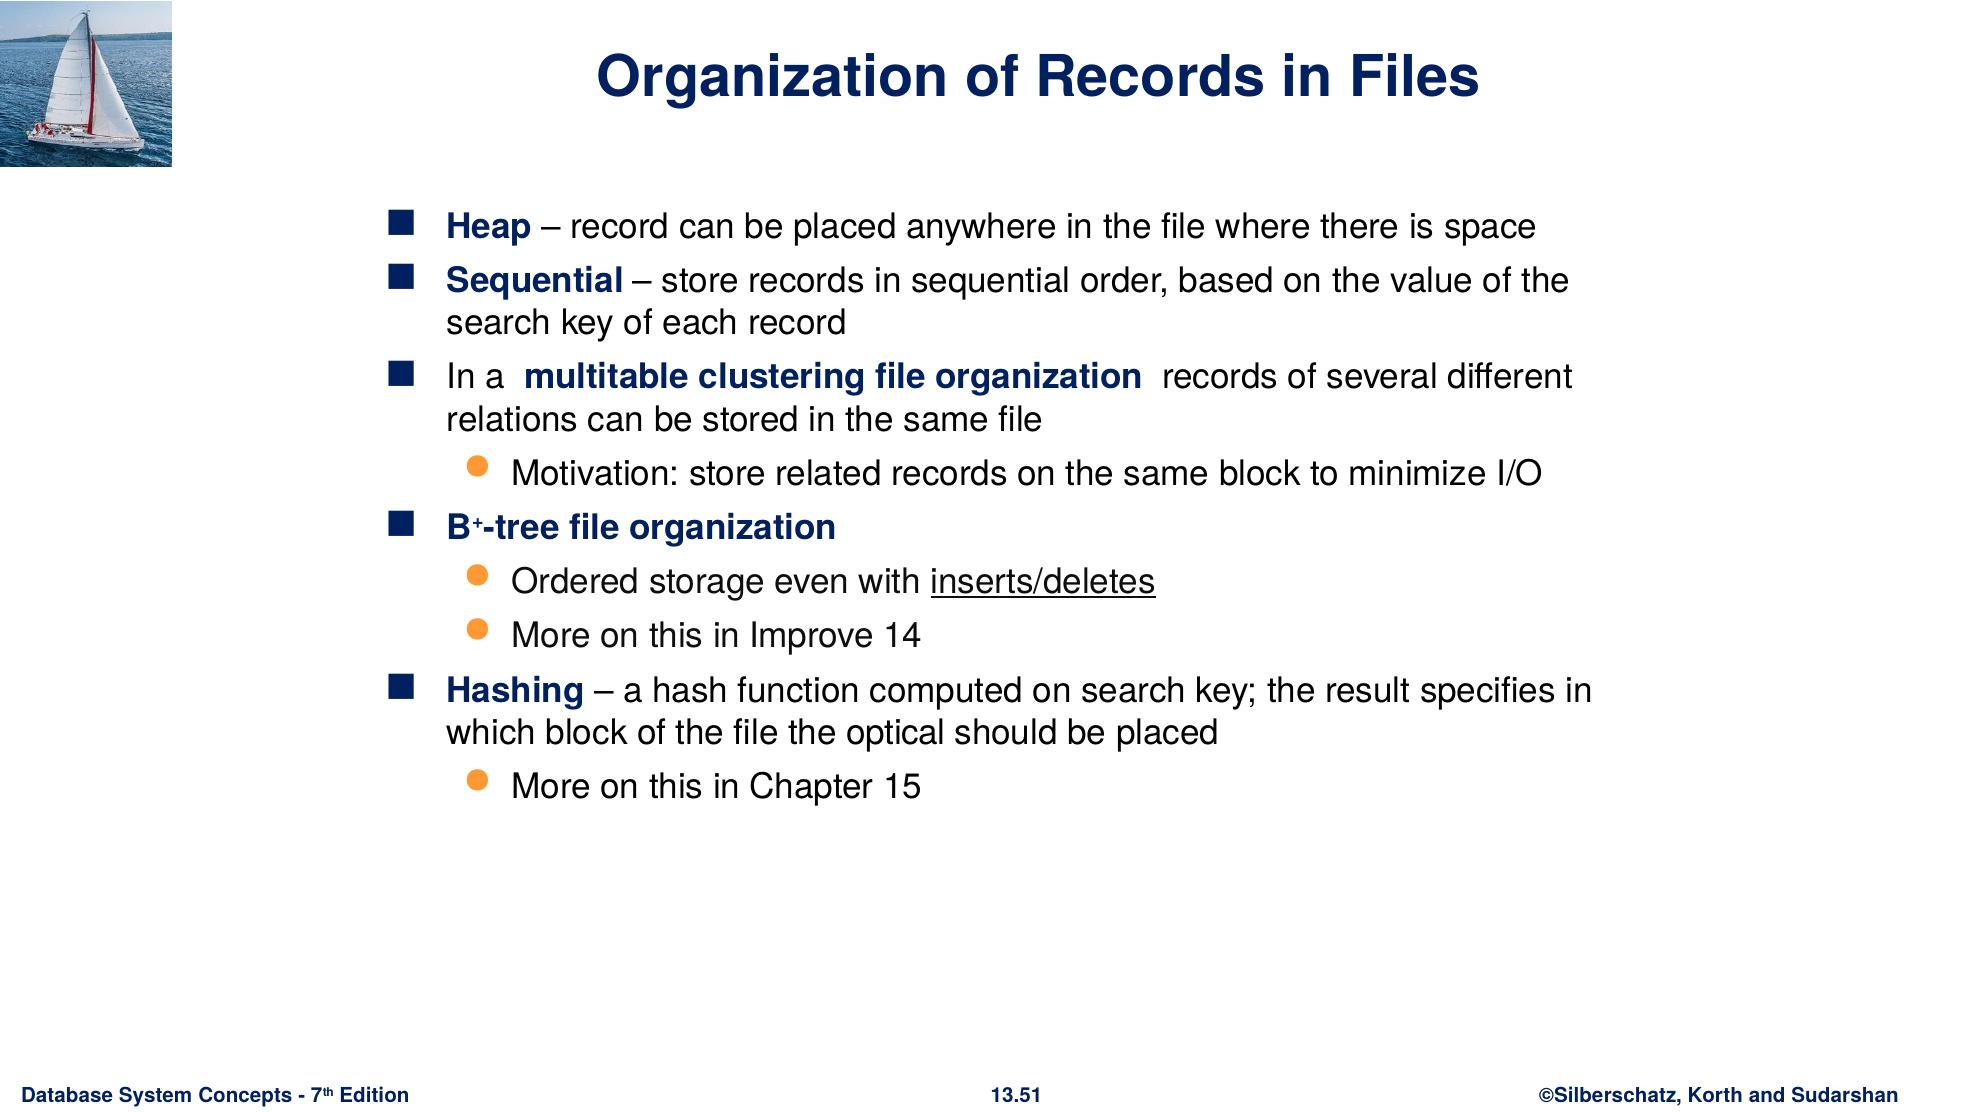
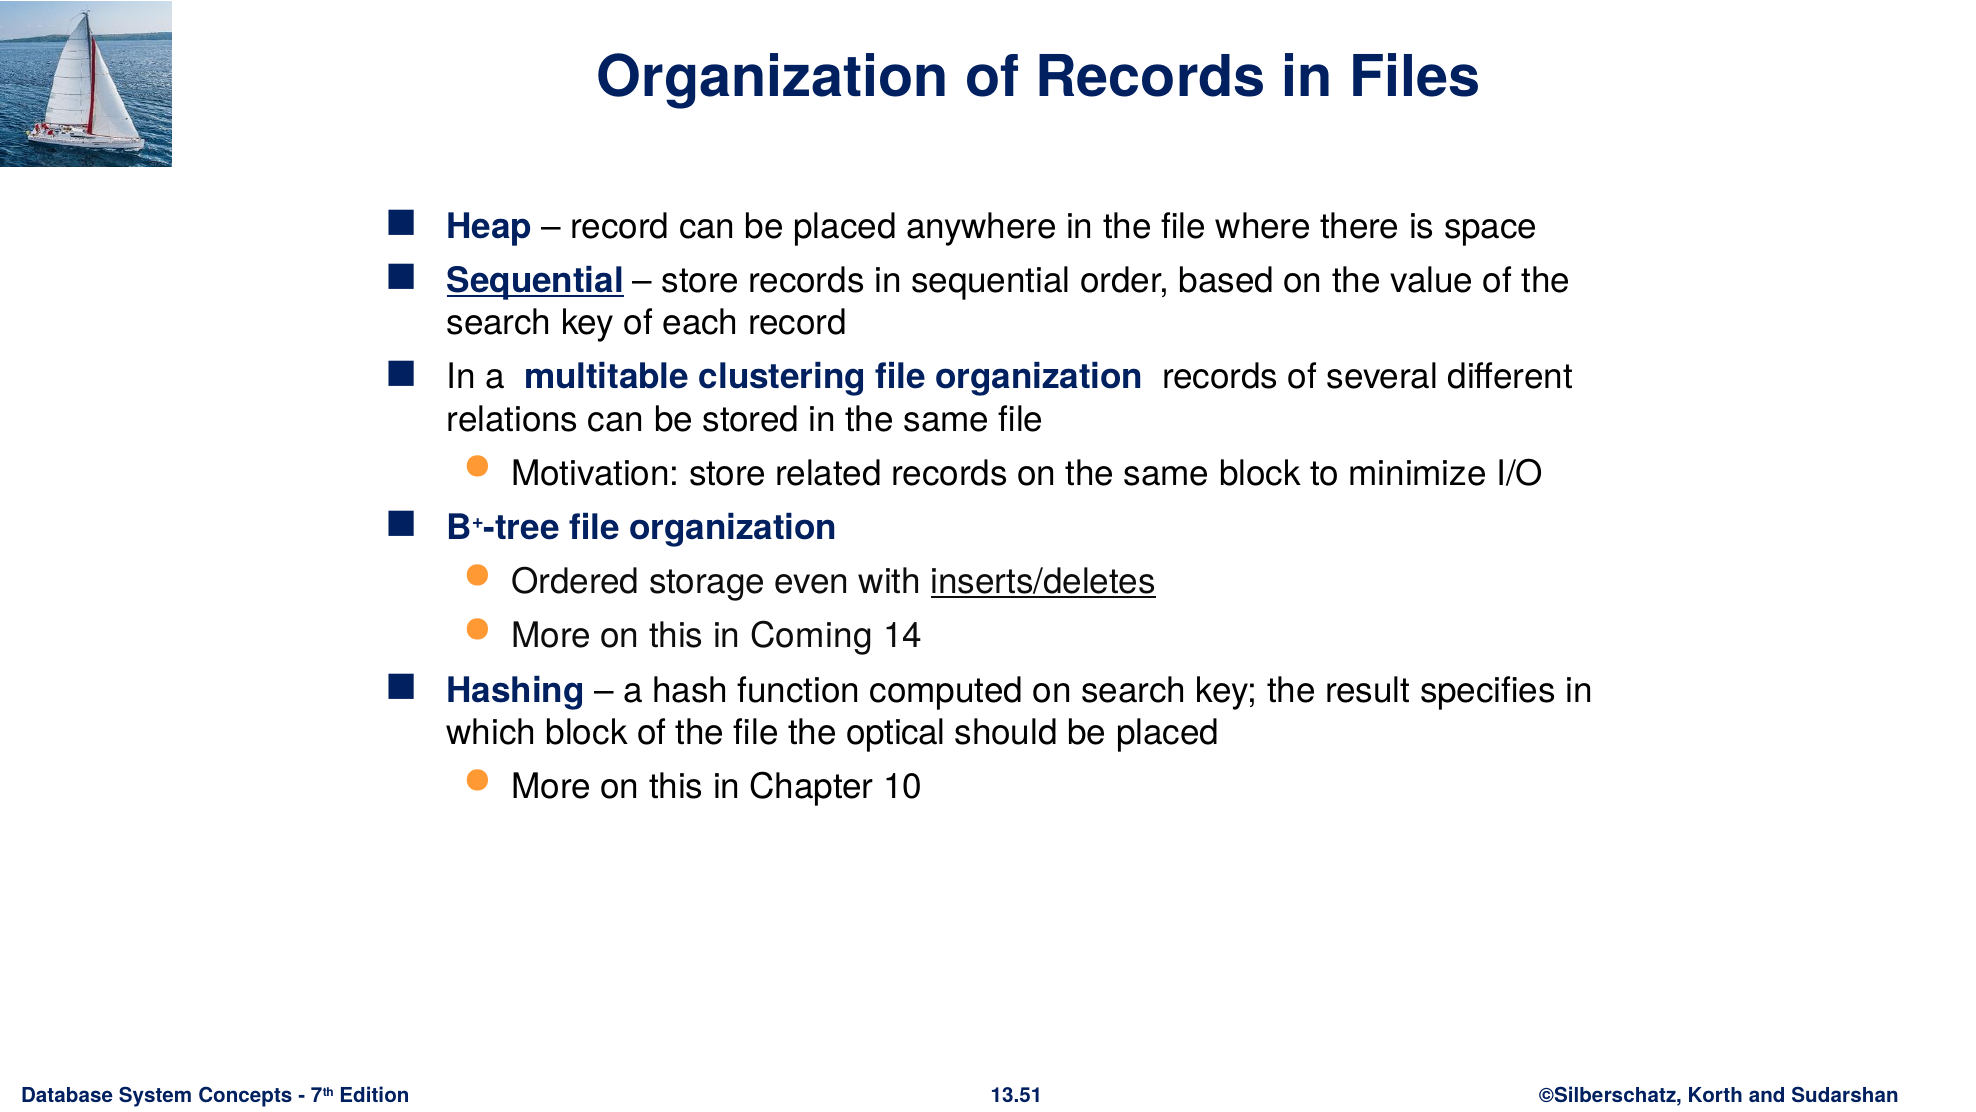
Sequential at (535, 281) underline: none -> present
Improve: Improve -> Coming
15: 15 -> 10
